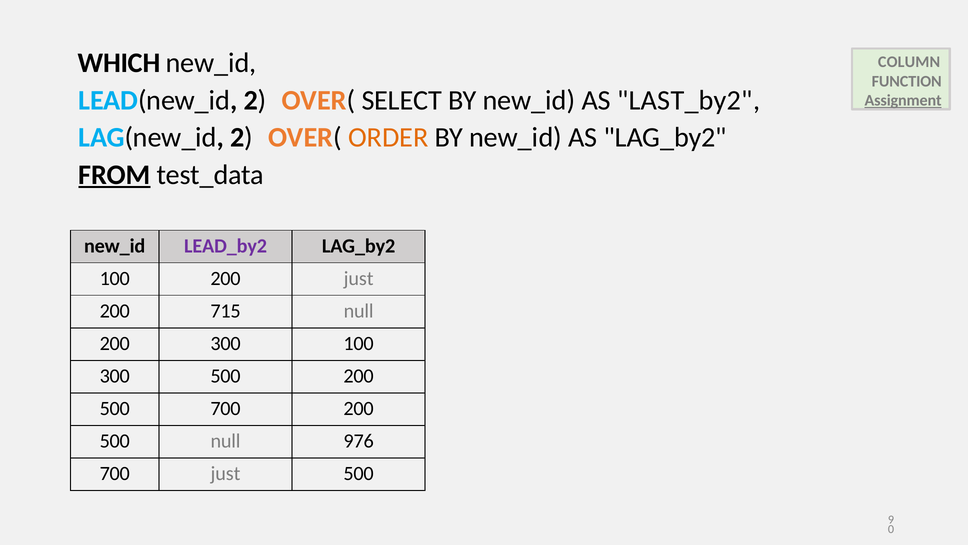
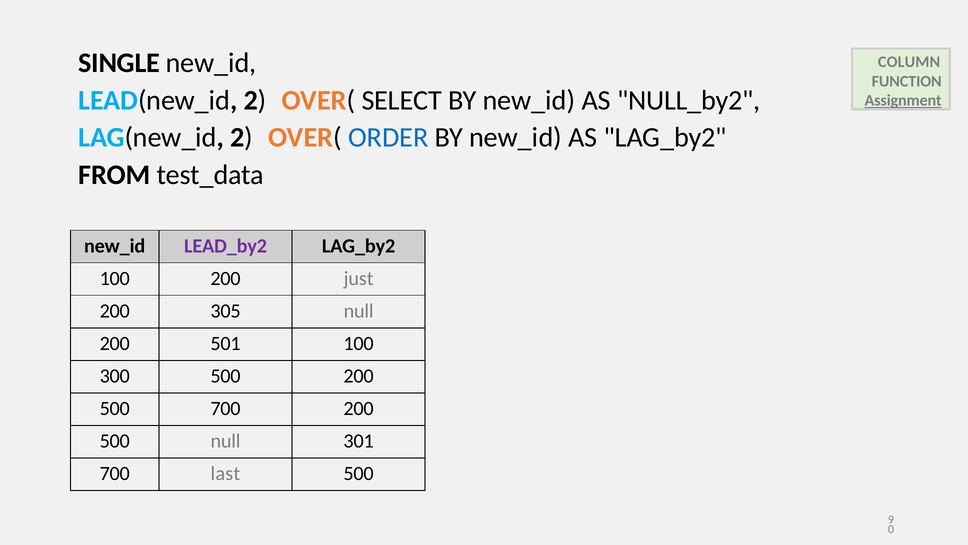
WHICH: WHICH -> SINGLE
LAST_by2: LAST_by2 -> NULL_by2
ORDER colour: orange -> blue
FROM underline: present -> none
715: 715 -> 305
200 300: 300 -> 501
976: 976 -> 301
700 just: just -> last
